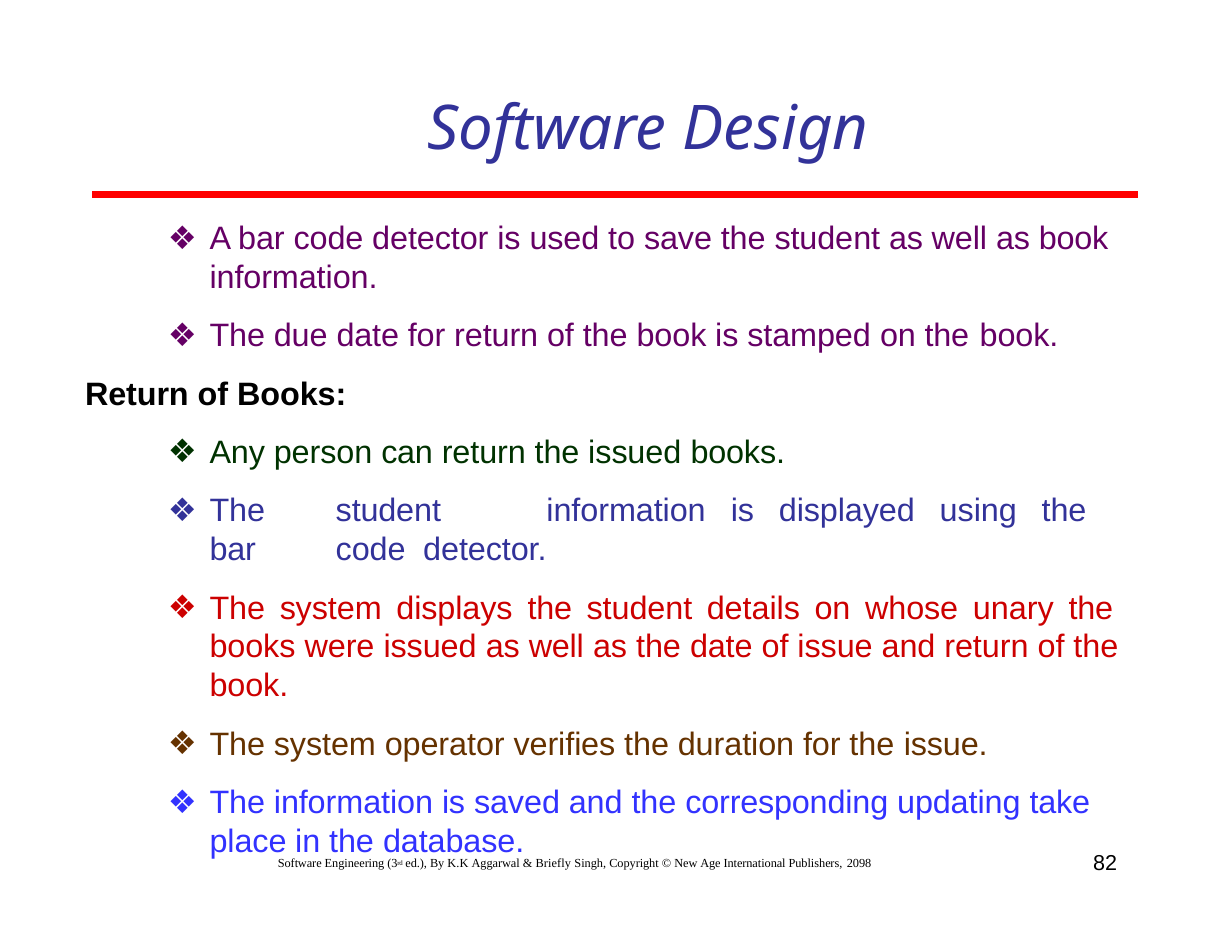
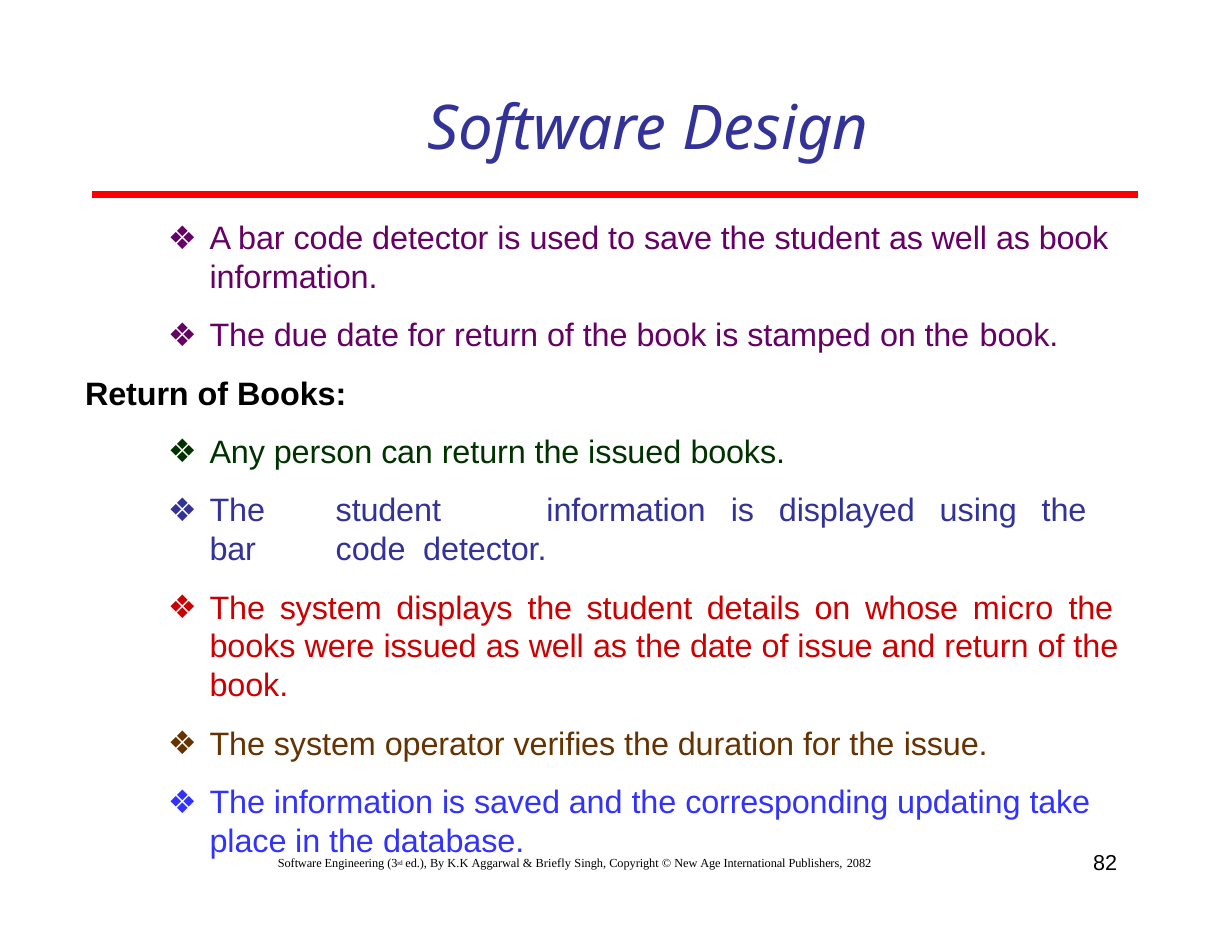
unary: unary -> micro
2098: 2098 -> 2082
